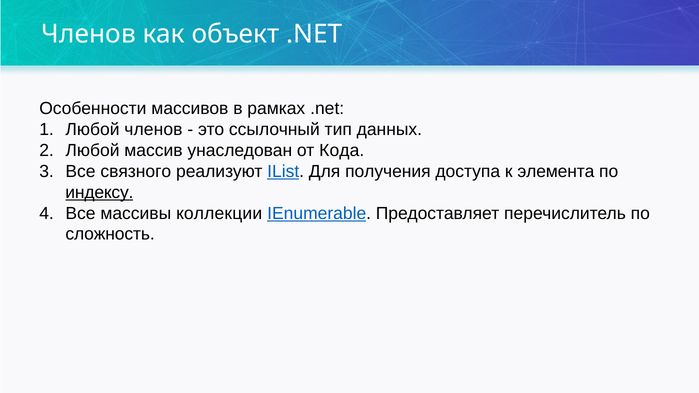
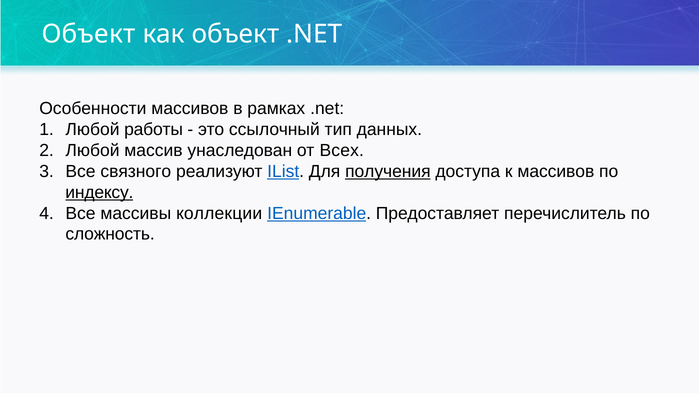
Членов at (89, 34): Членов -> Объект
Любой членов: членов -> работы
Кода: Кода -> Всех
получения underline: none -> present
к элемента: элемента -> массивов
